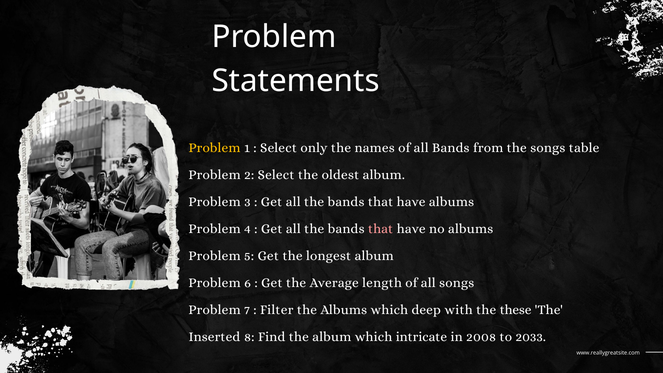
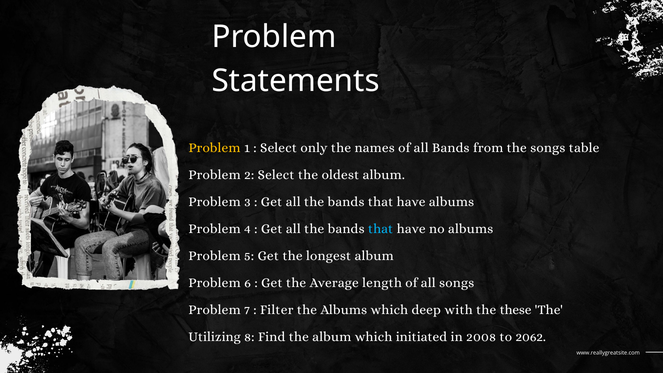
that at (381, 229) colour: pink -> light blue
Inserted: Inserted -> Utilizing
intricate: intricate -> initiated
2033: 2033 -> 2062
